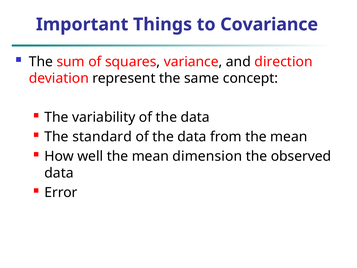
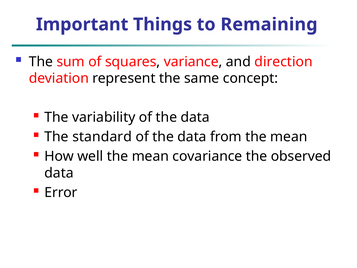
Covariance: Covariance -> Remaining
dimension: dimension -> covariance
